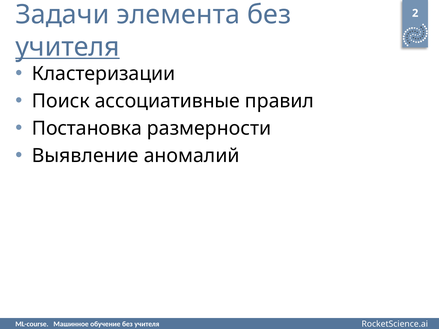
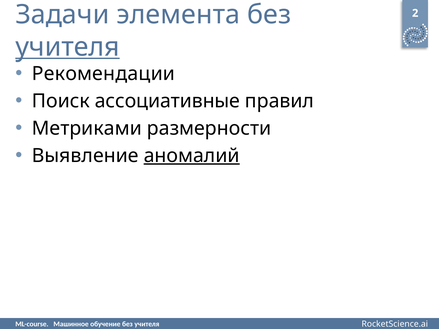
Кластеризации: Кластеризации -> Рекомендации
Постановка: Постановка -> Метриками
аномалий underline: none -> present
